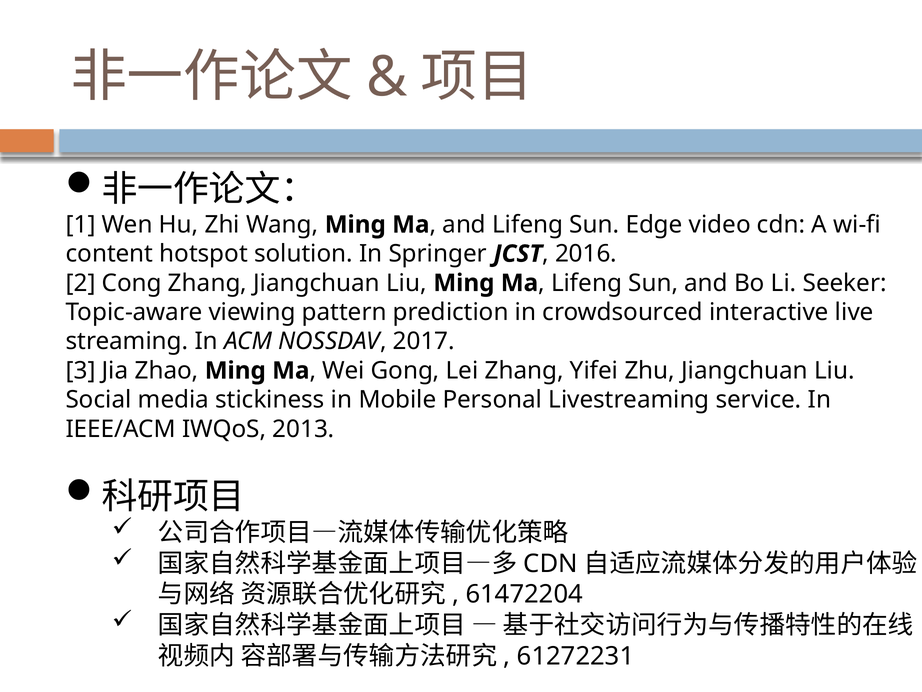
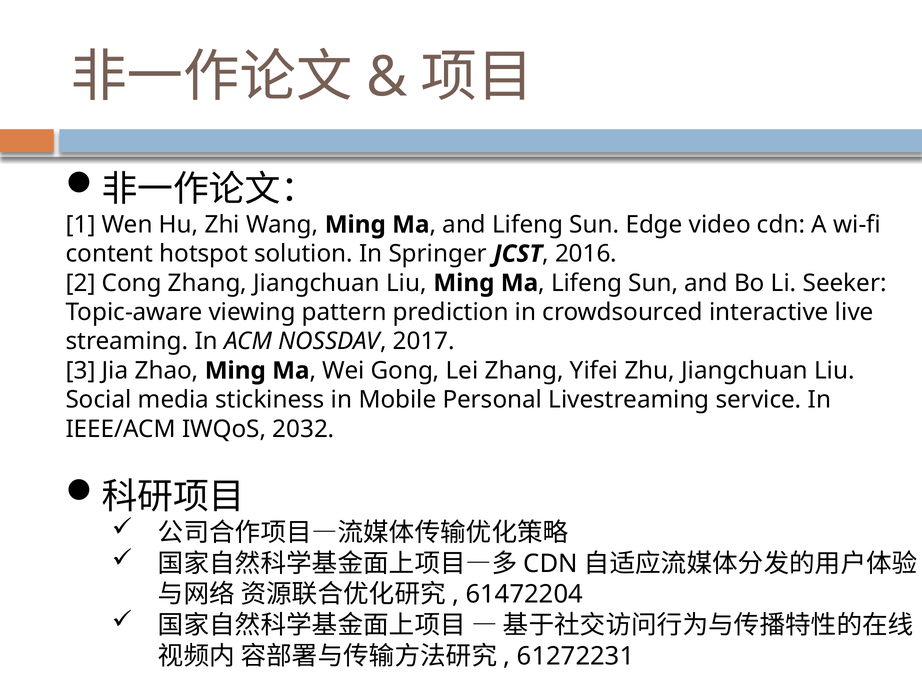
2013: 2013 -> 2032
